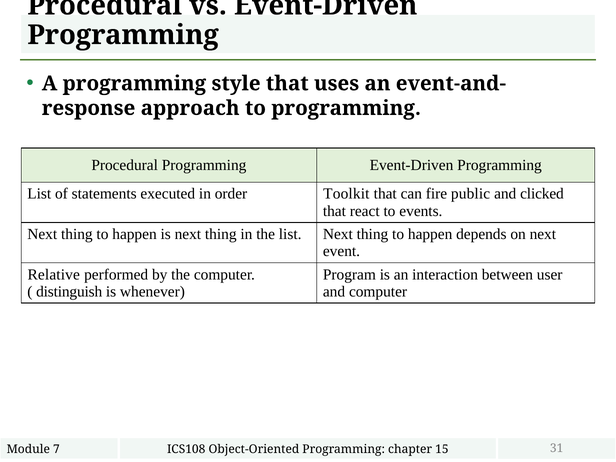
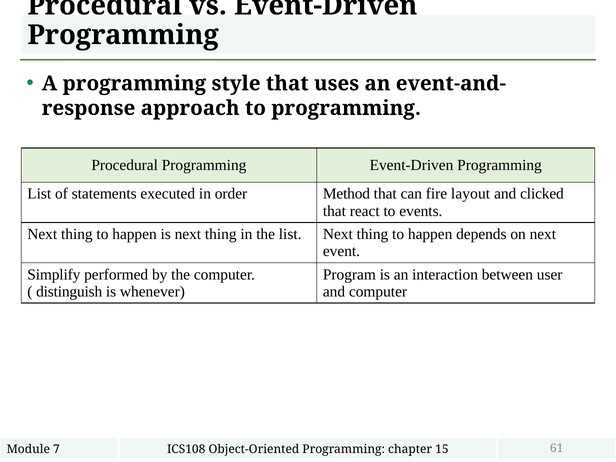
Toolkit: Toolkit -> Method
public: public -> layout
Relative: Relative -> Simplify
31: 31 -> 61
